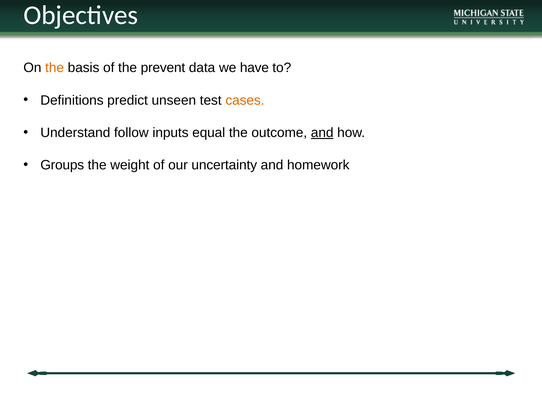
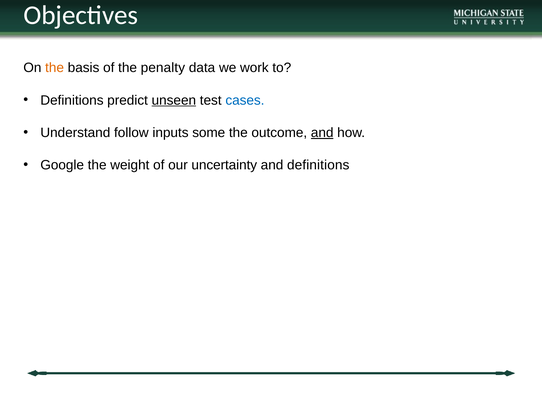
prevent: prevent -> penalty
have: have -> work
unseen underline: none -> present
cases colour: orange -> blue
equal: equal -> some
Groups: Groups -> Google
and homework: homework -> definitions
